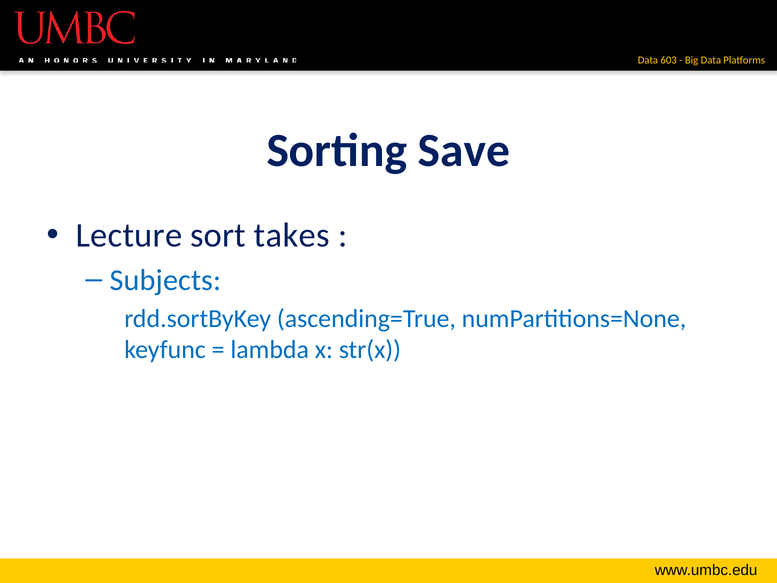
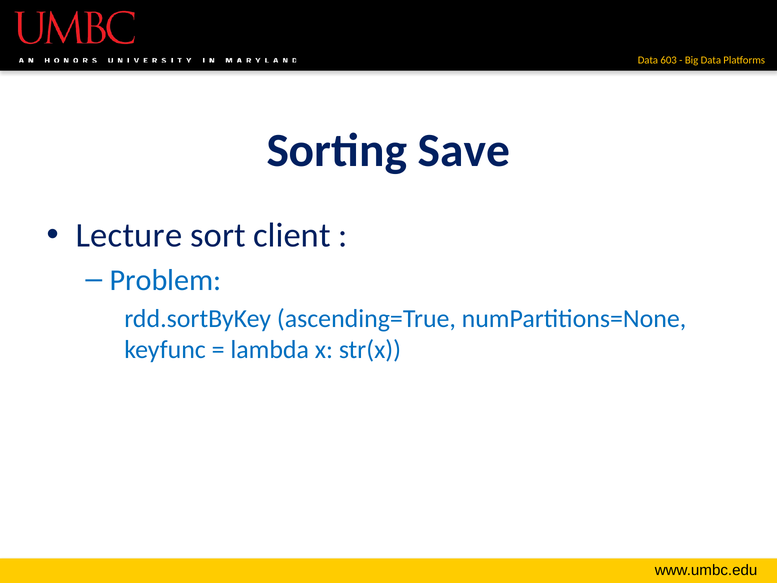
takes: takes -> client
Subjects: Subjects -> Problem
